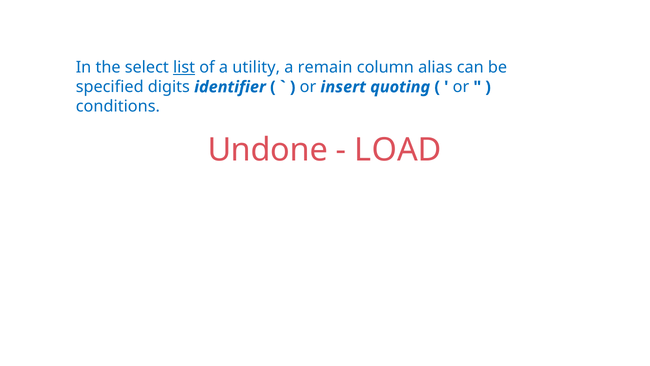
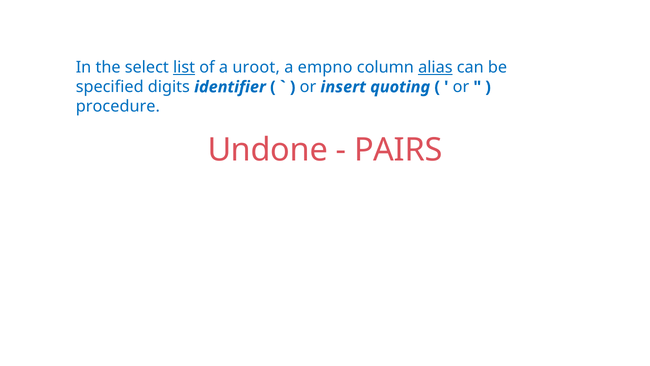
utility: utility -> uroot
remain: remain -> empno
alias underline: none -> present
conditions: conditions -> procedure
LOAD: LOAD -> PAIRS
